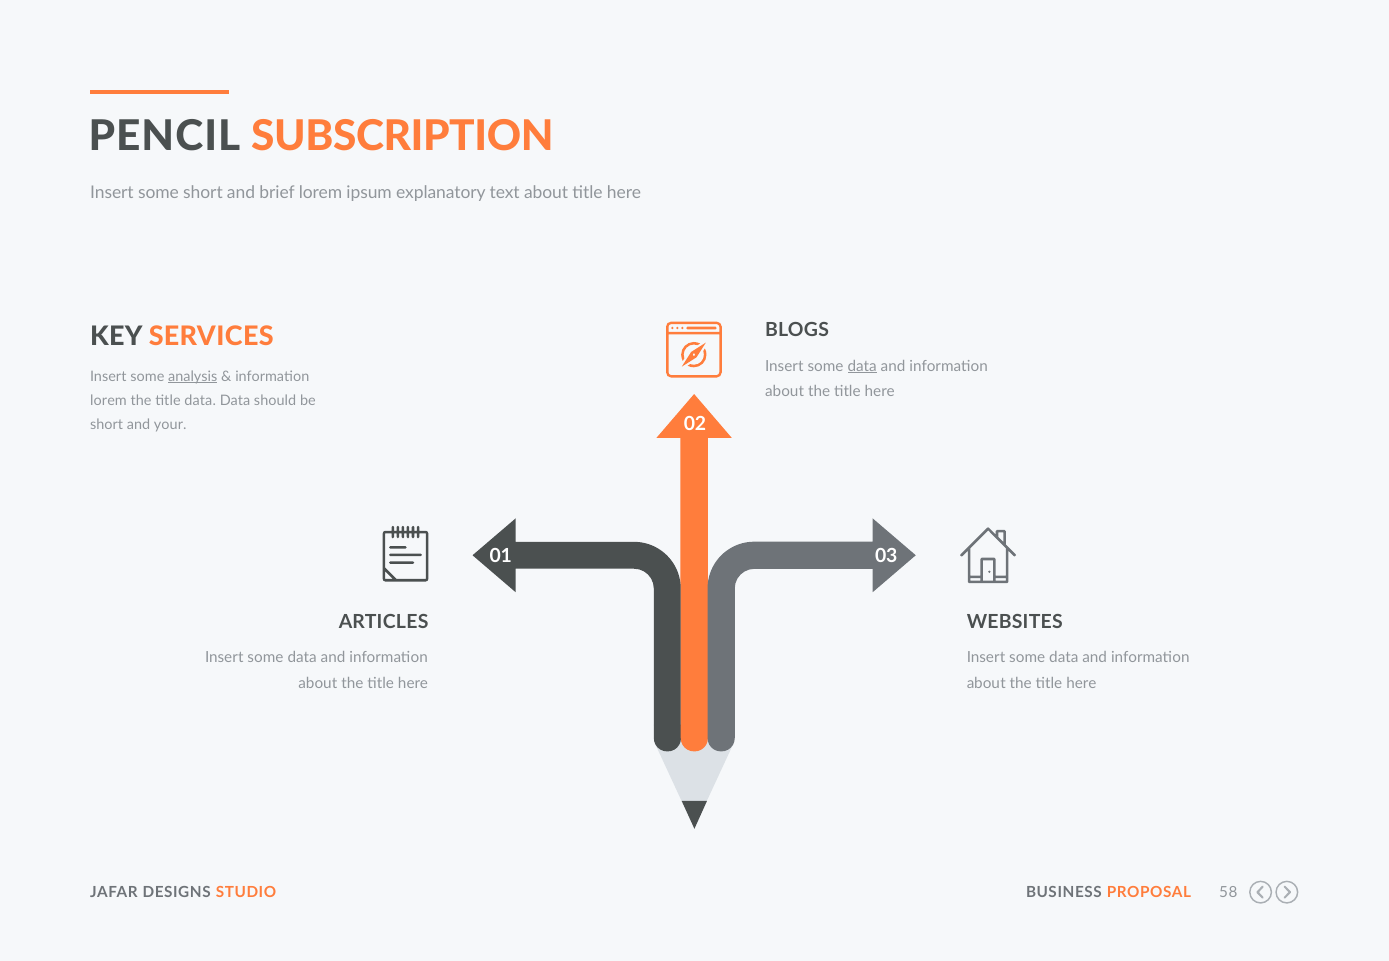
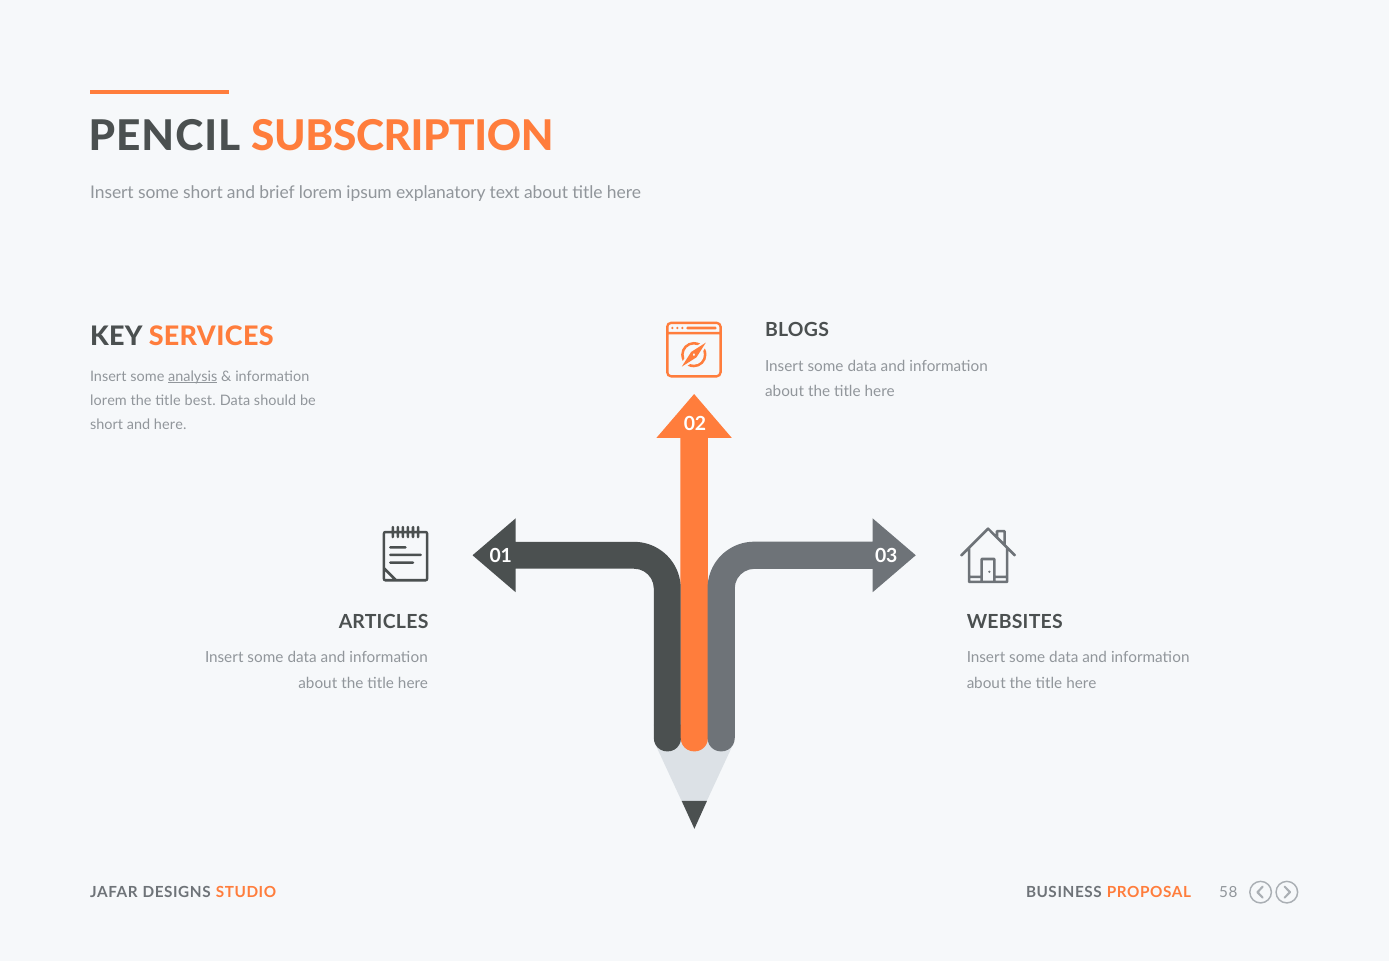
data at (862, 366) underline: present -> none
title data: data -> best
and your: your -> here
